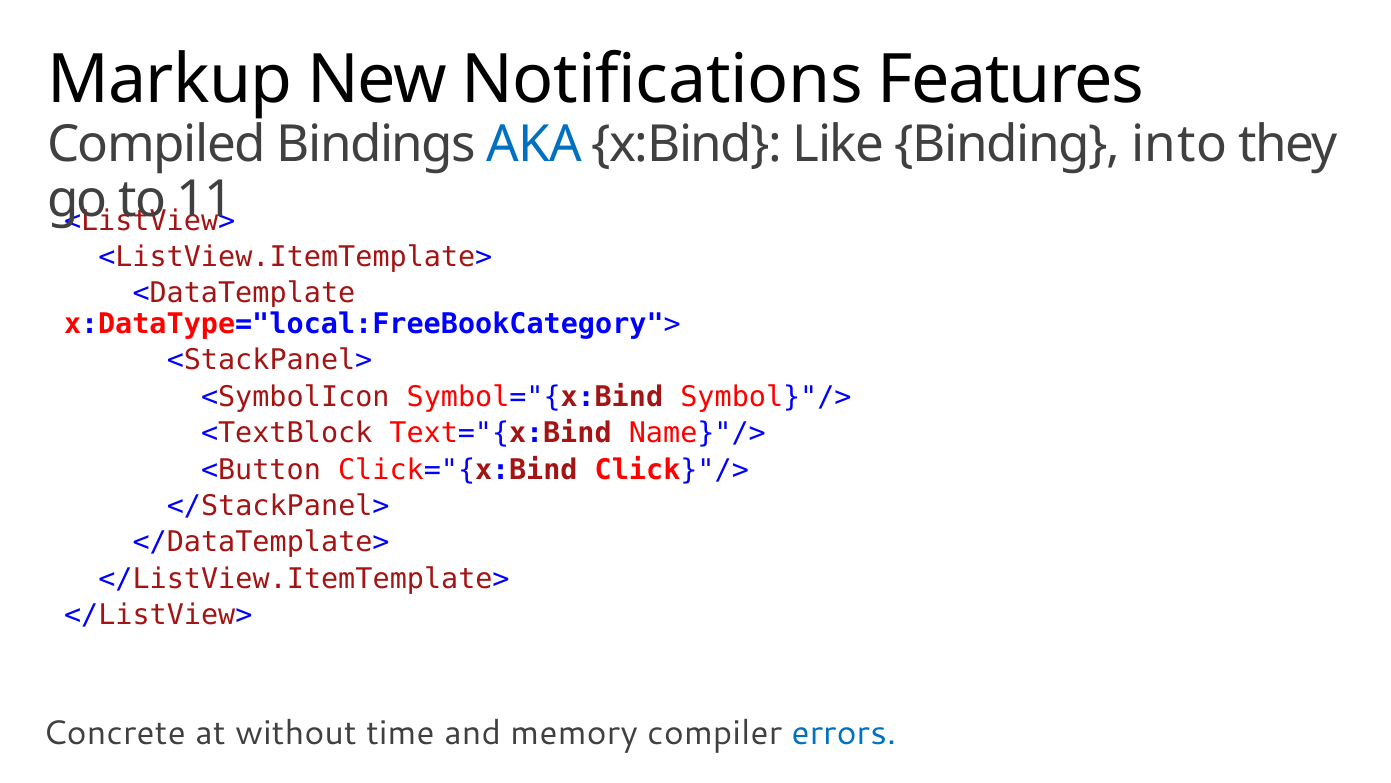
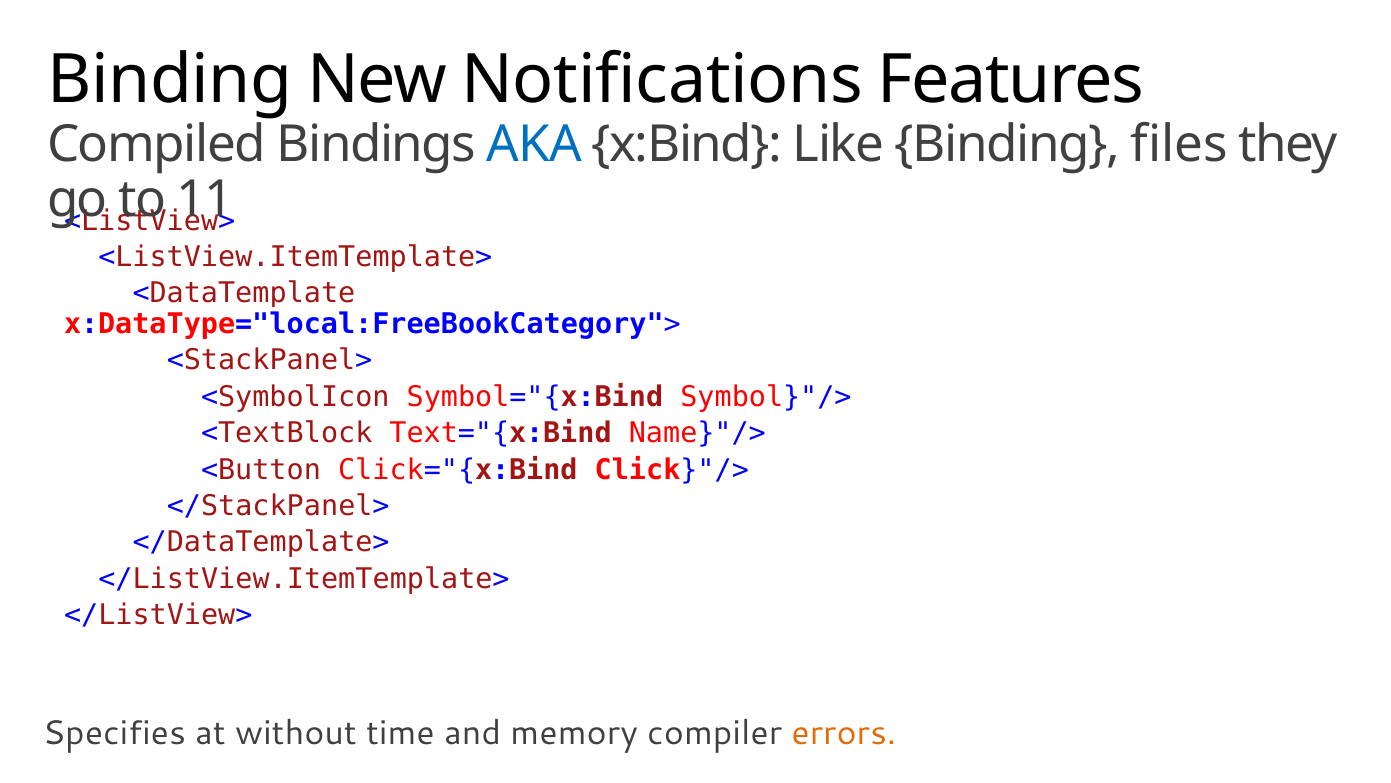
Markup at (170, 80): Markup -> Binding
into: into -> files
Concrete: Concrete -> Specifies
errors colour: blue -> orange
